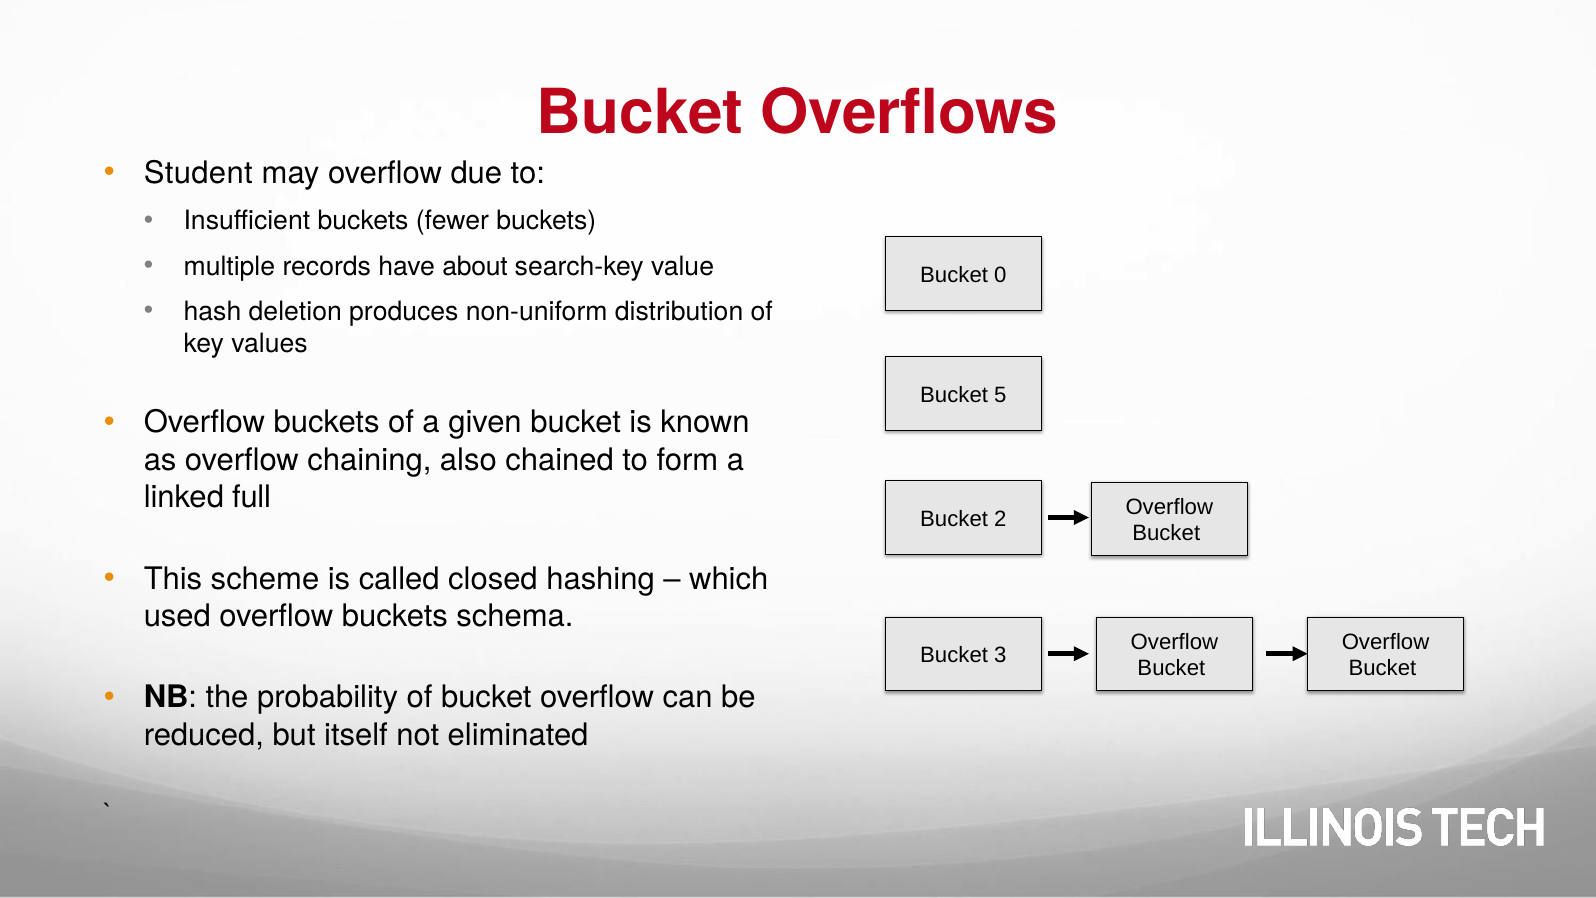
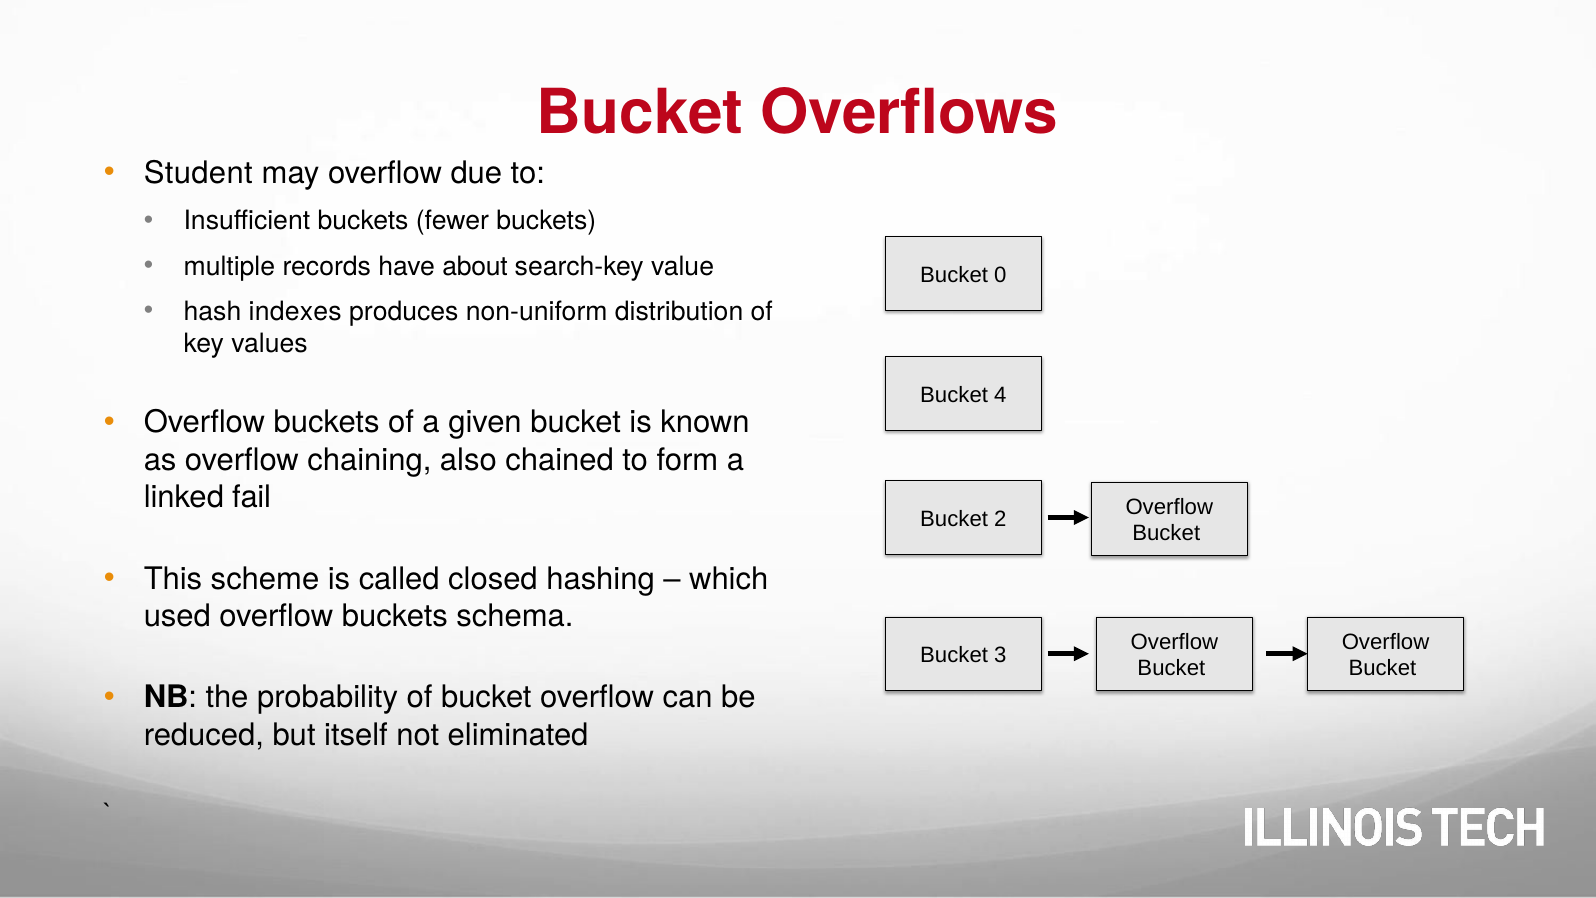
deletion: deletion -> indexes
5: 5 -> 4
full: full -> fail
